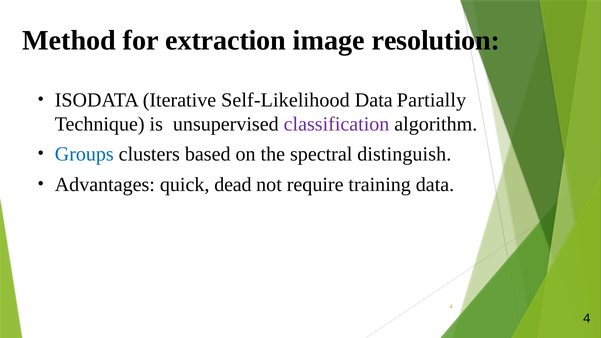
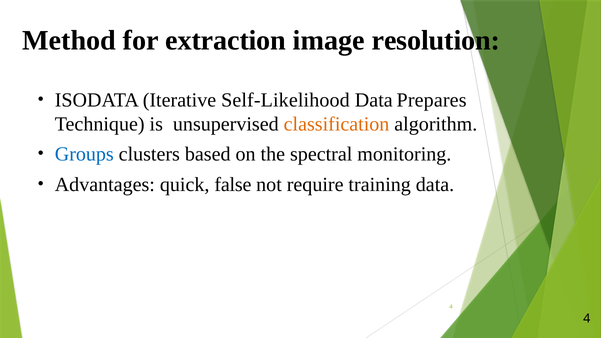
Partially: Partially -> Prepares
classification colour: purple -> orange
distinguish: distinguish -> monitoring
dead: dead -> false
